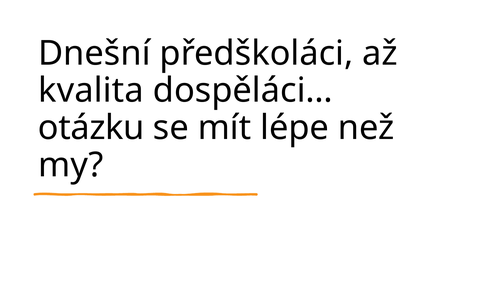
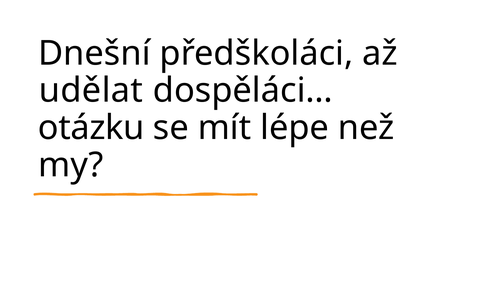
kvalita: kvalita -> udělat
